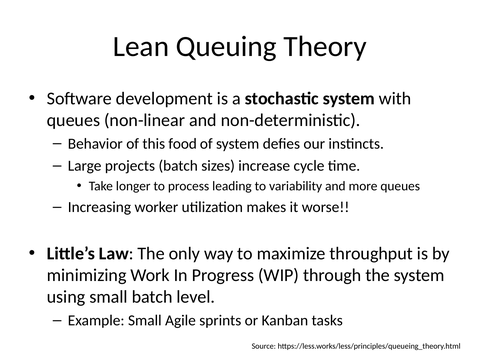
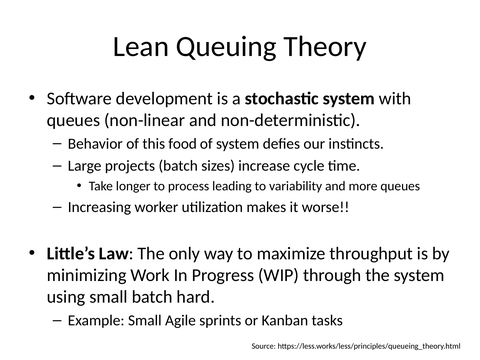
level: level -> hard
